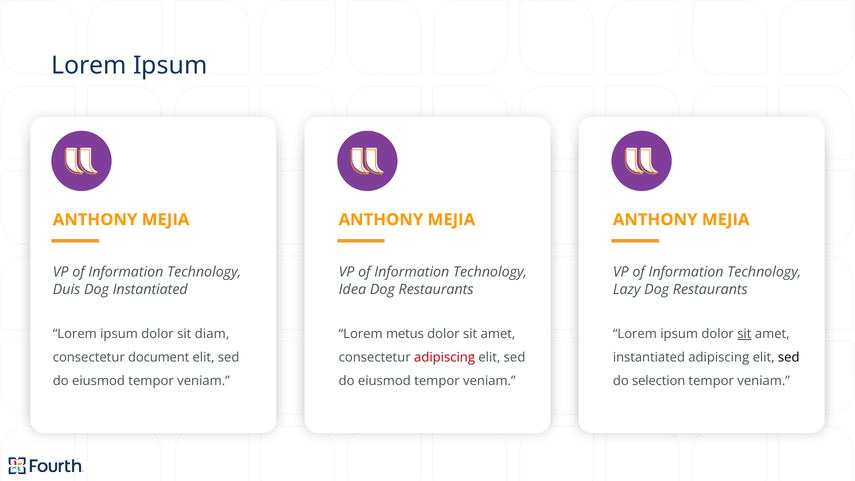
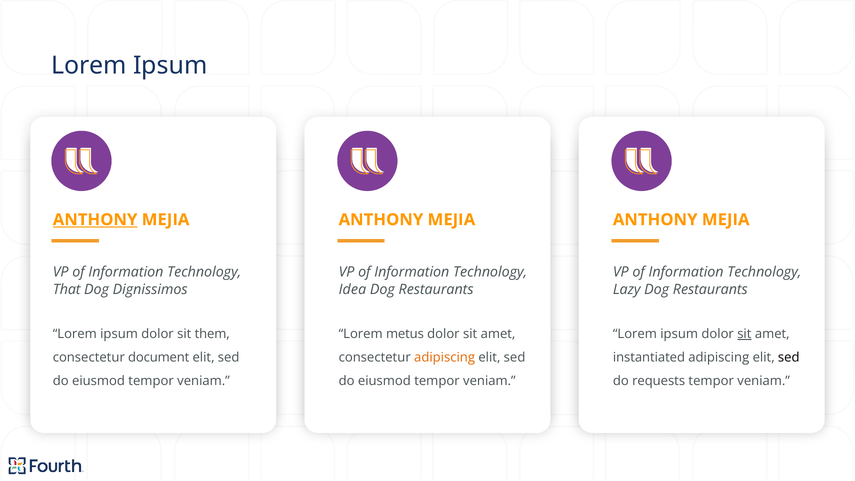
ANTHONY at (95, 220) underline: none -> present
Duis: Duis -> That
Dog Instantiated: Instantiated -> Dignissimos
diam: diam -> them
adipiscing at (445, 357) colour: red -> orange
selection: selection -> requests
